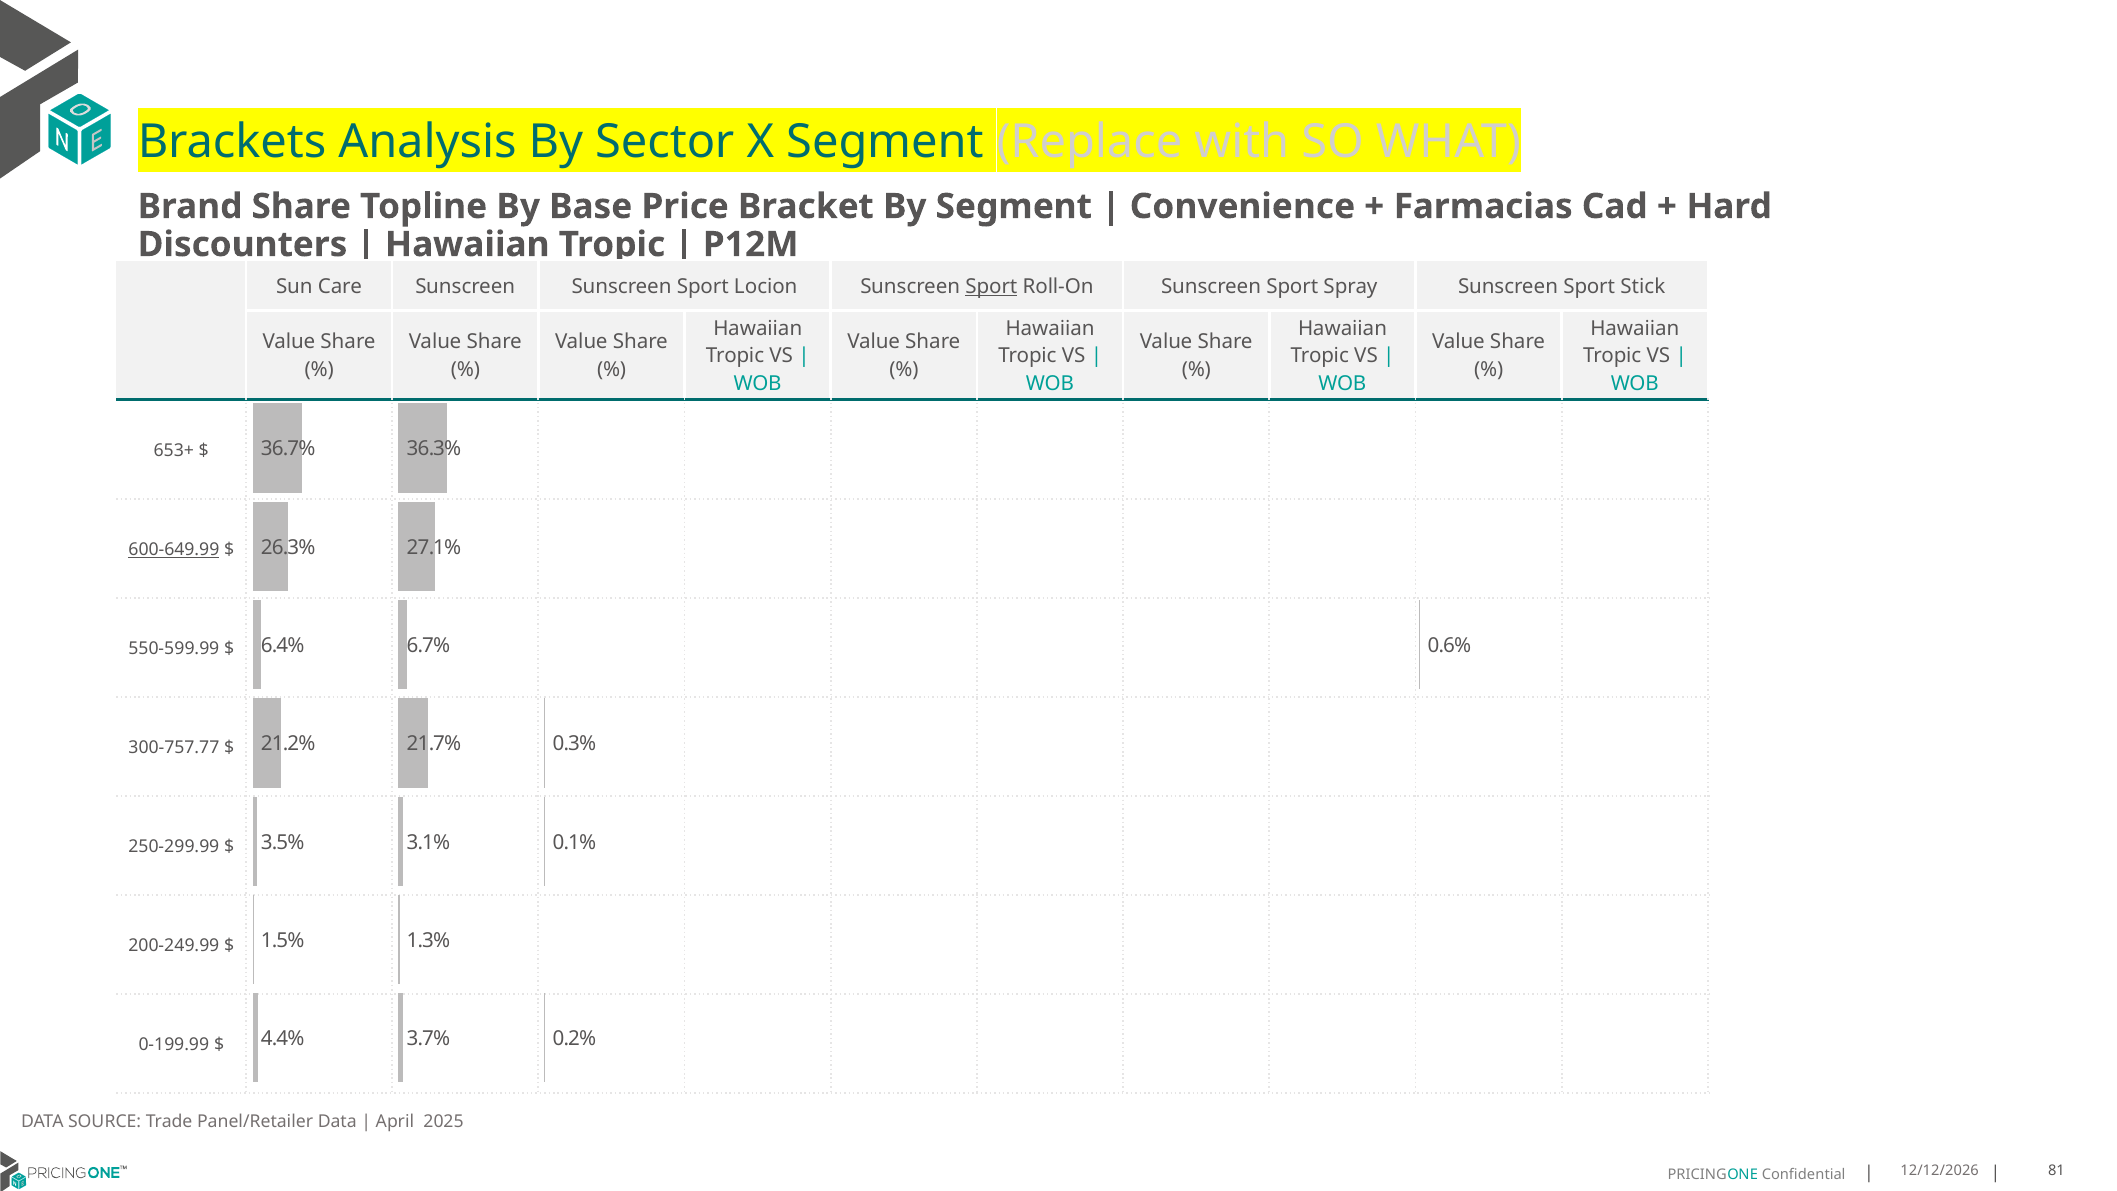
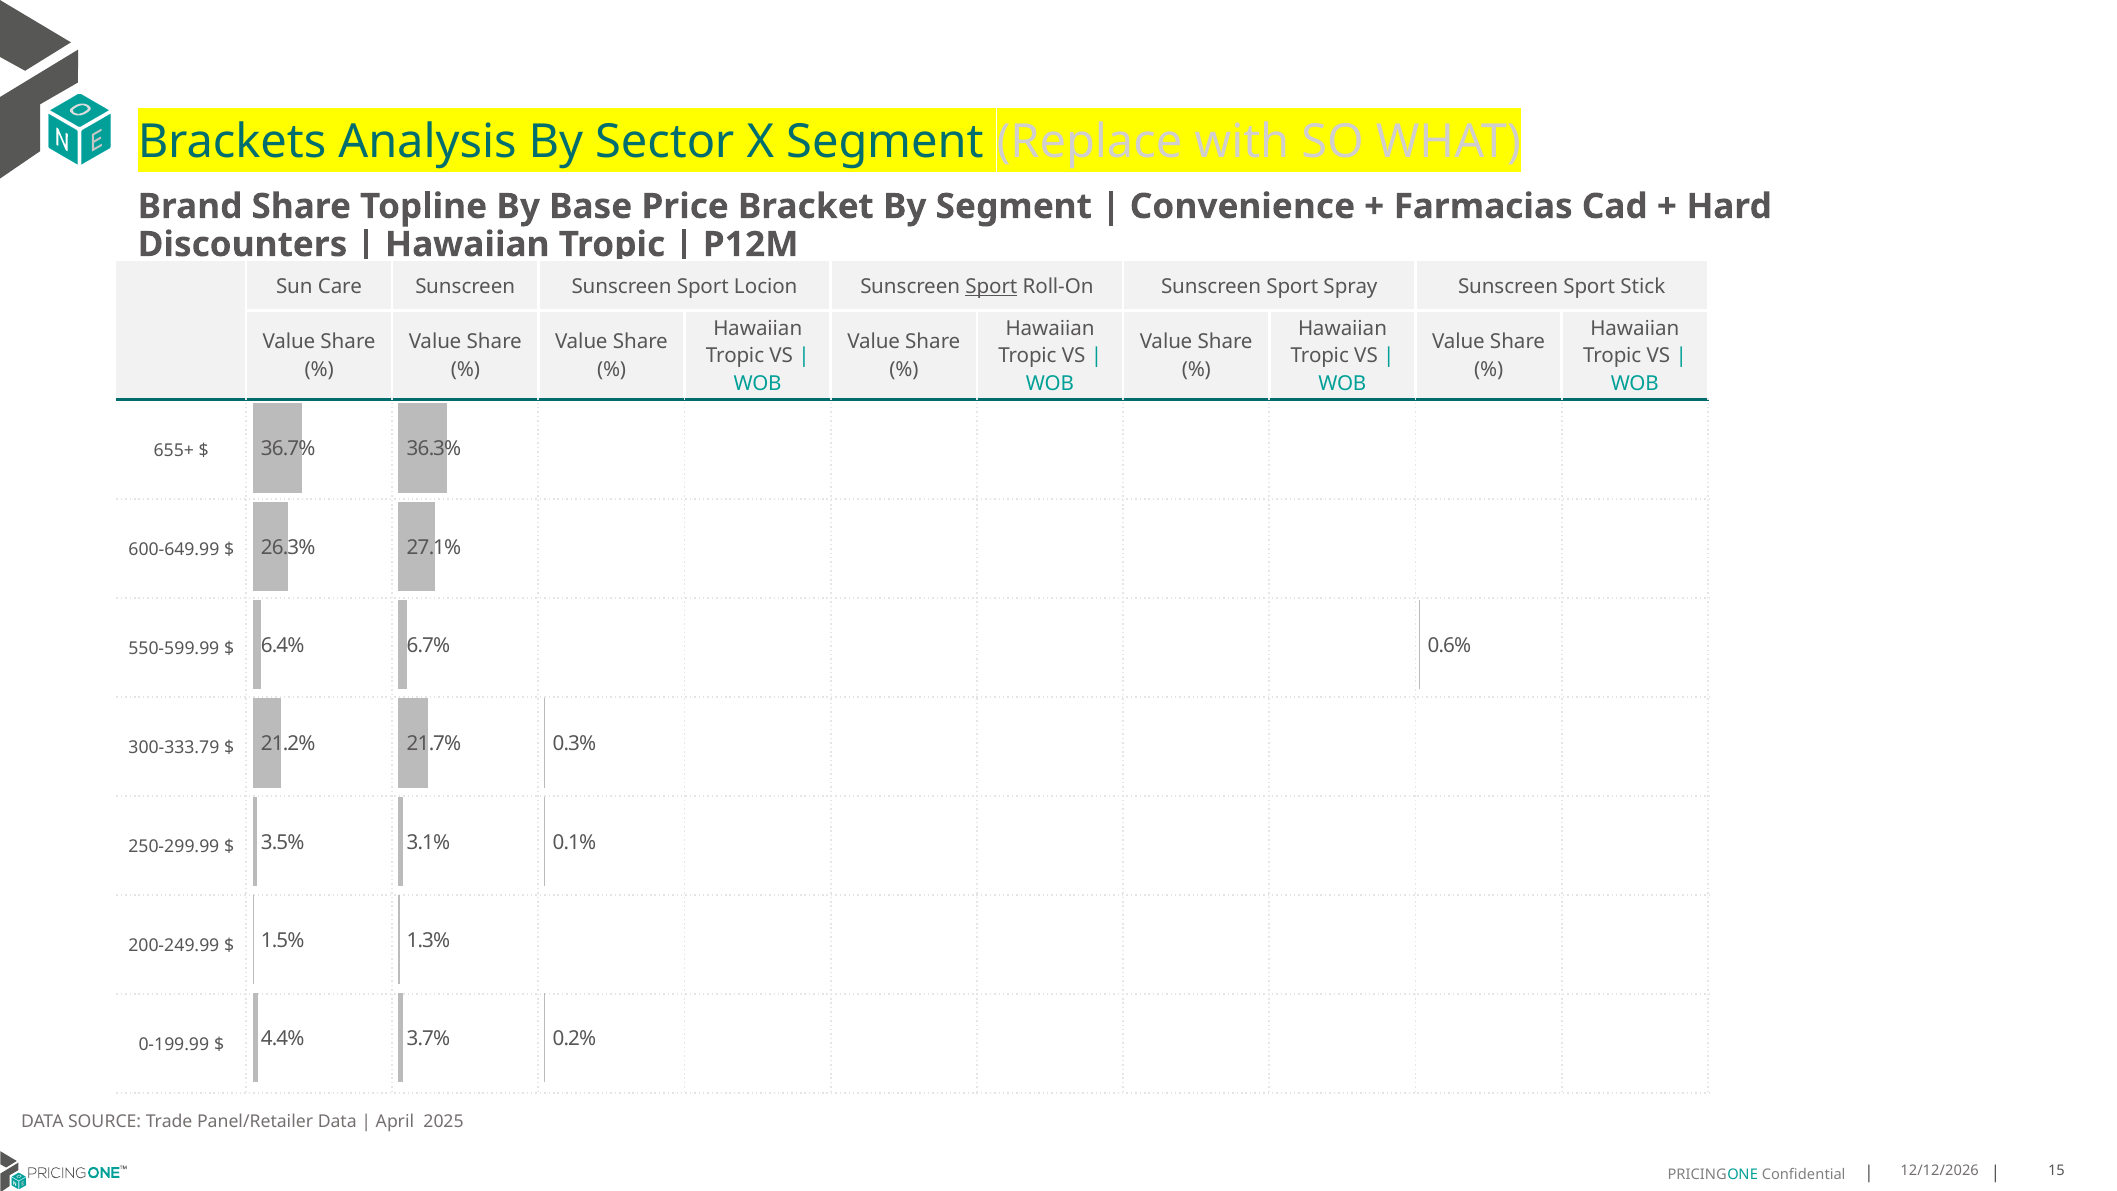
653+: 653+ -> 655+
600-649.99 underline: present -> none
300-757.77: 300-757.77 -> 300-333.79
81: 81 -> 15
